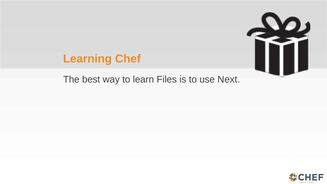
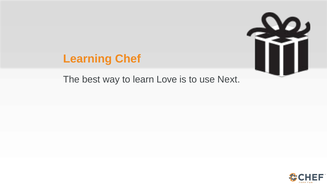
Files: Files -> Love
